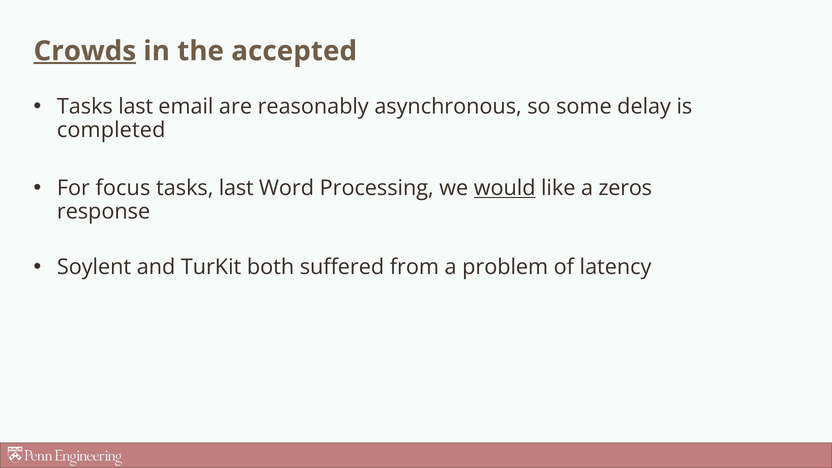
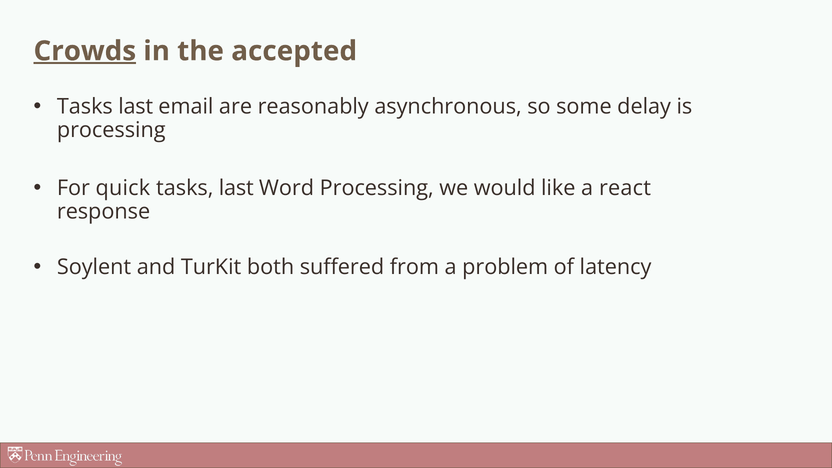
completed at (111, 130): completed -> processing
focus: focus -> quick
would underline: present -> none
zeros: zeros -> react
